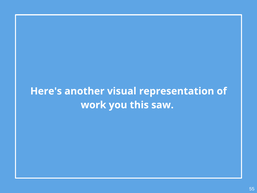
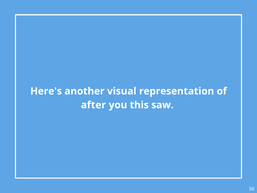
work: work -> after
